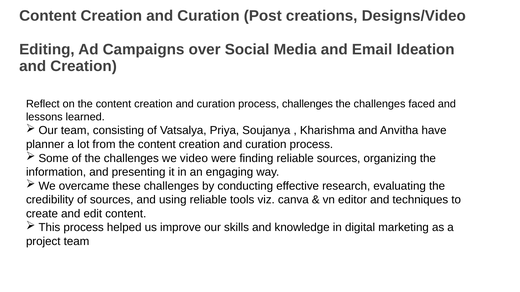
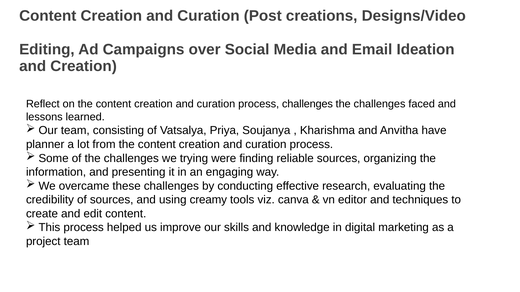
video: video -> trying
using reliable: reliable -> creamy
